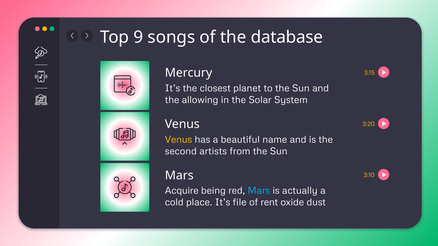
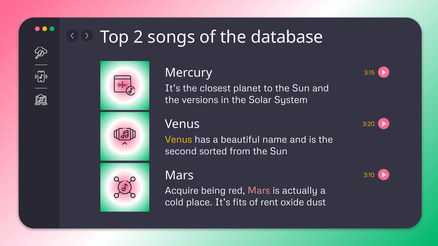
9: 9 -> 2
allowing: allowing -> versions
artists: artists -> sorted
Mars at (259, 191) colour: light blue -> pink
file: file -> fits
